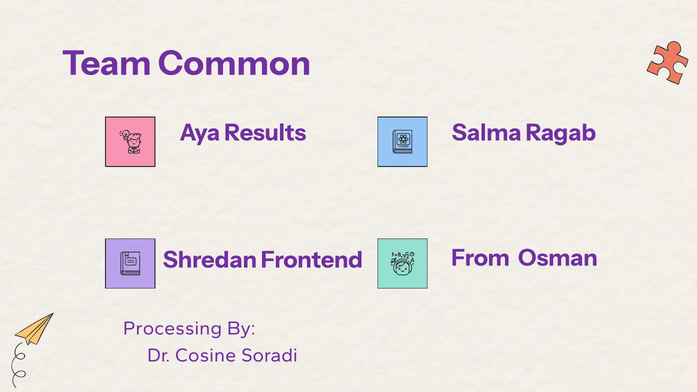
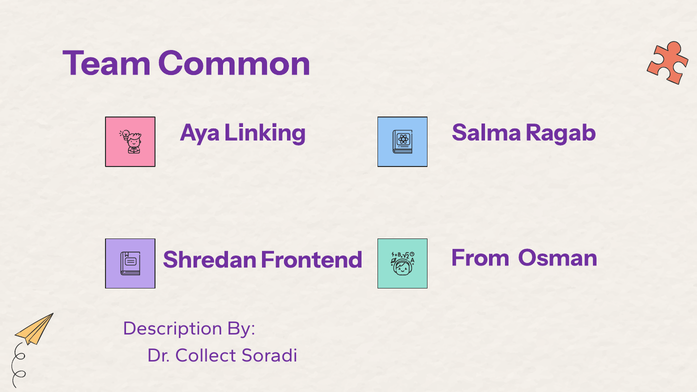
Results: Results -> Linking
Processing: Processing -> Description
Cosine: Cosine -> Collect
